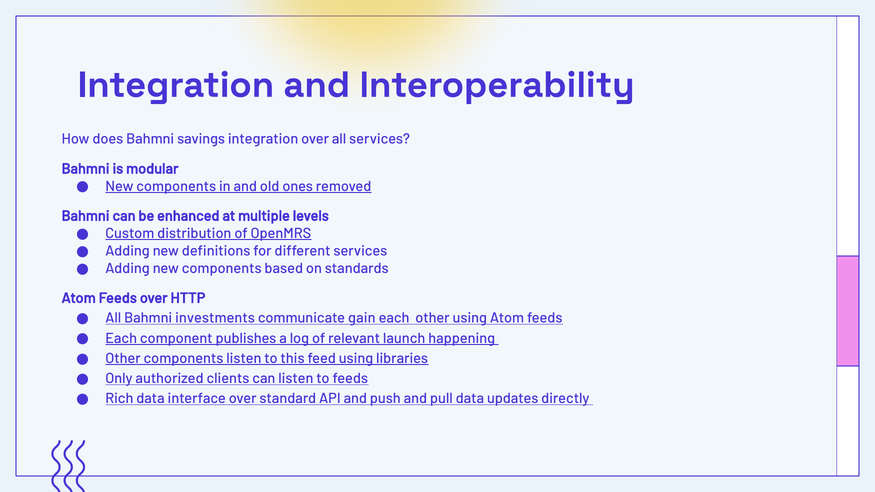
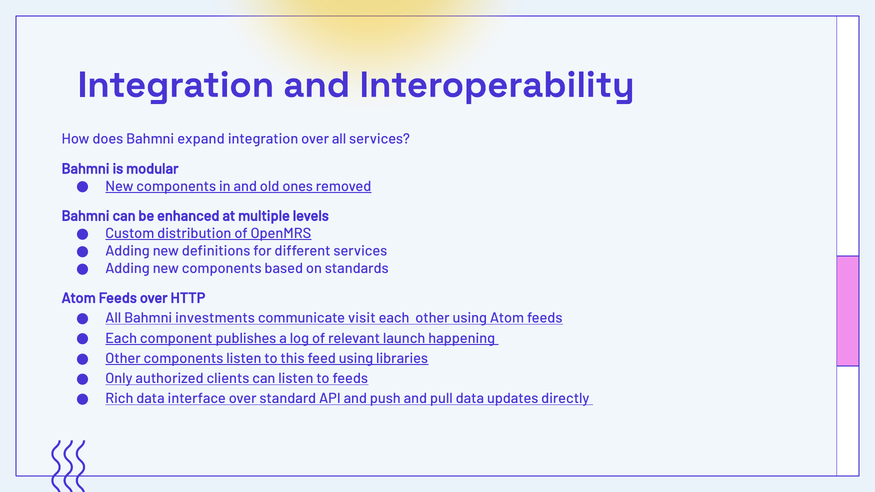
savings: savings -> expand
gain: gain -> visit
